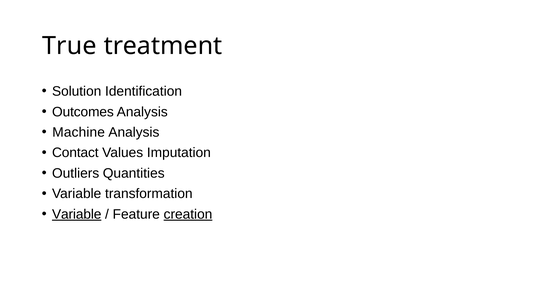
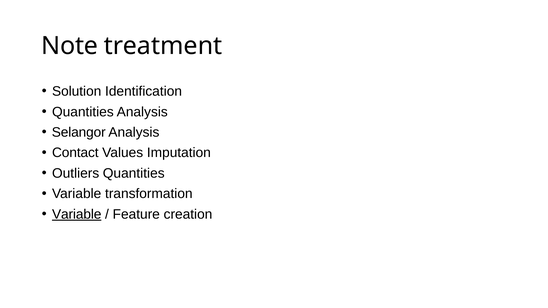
True: True -> Note
Outcomes at (83, 112): Outcomes -> Quantities
Machine: Machine -> Selangor
creation underline: present -> none
